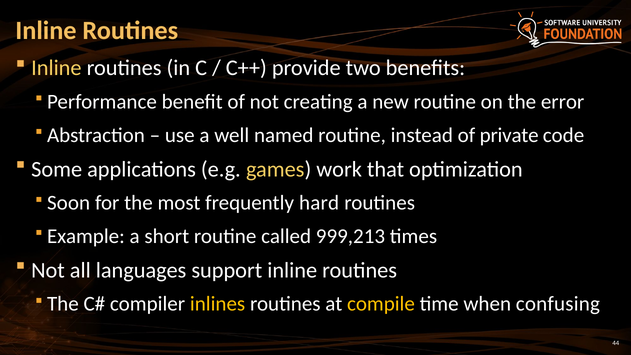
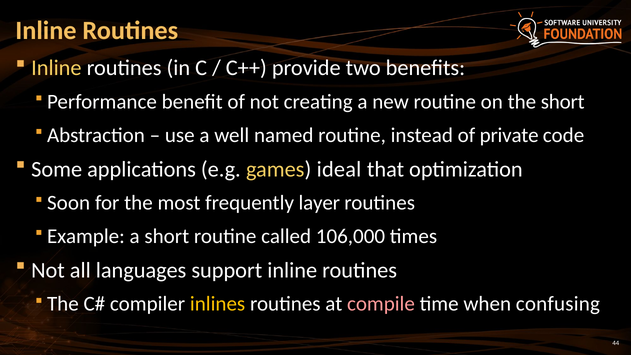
the error: error -> short
work: work -> ideal
hard: hard -> layer
999,213: 999,213 -> 106,000
compile colour: yellow -> pink
